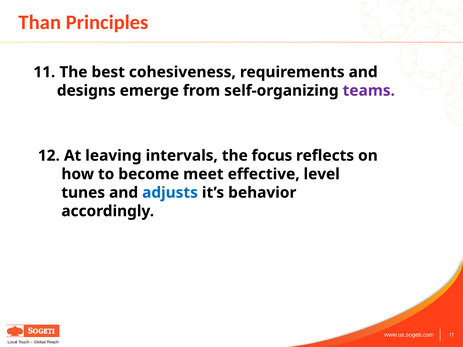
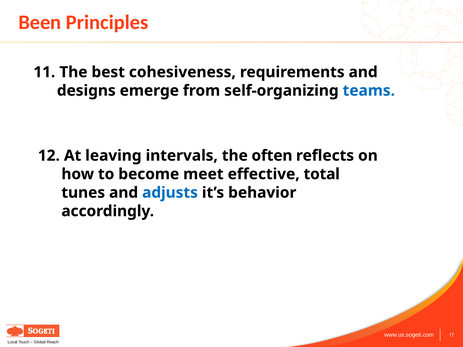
Than: Than -> Been
teams colour: purple -> blue
focus: focus -> often
level: level -> total
